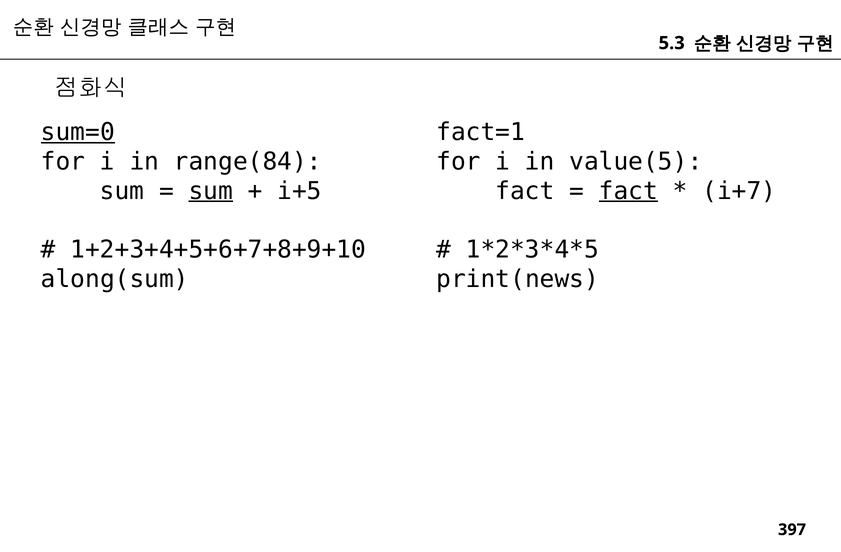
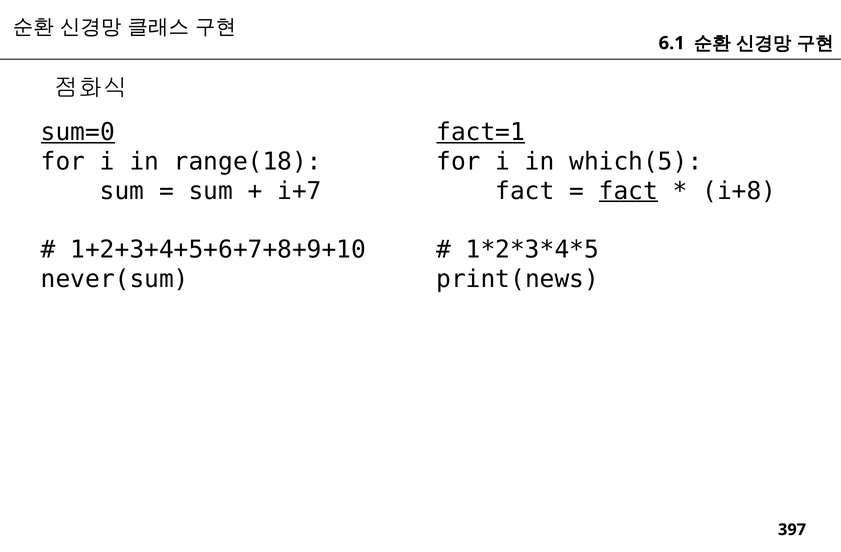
5.3: 5.3 -> 6.1
fact=1 underline: none -> present
range(84: range(84 -> range(18
value(5: value(5 -> which(5
sum at (211, 191) underline: present -> none
i+5: i+5 -> i+7
i+7: i+7 -> i+8
along(sum: along(sum -> never(sum
